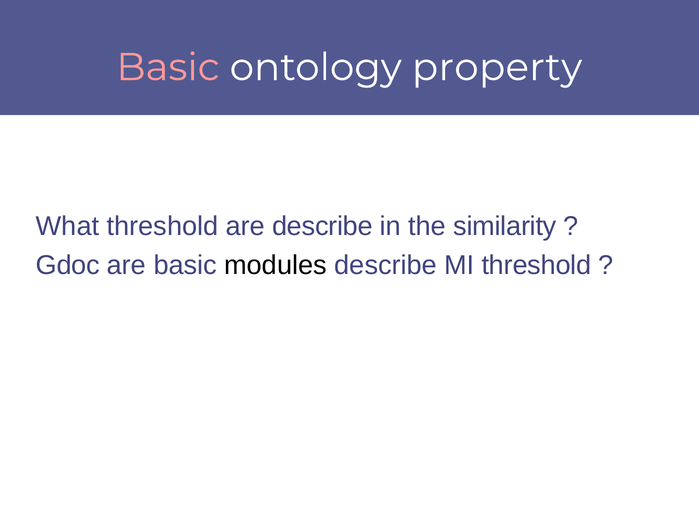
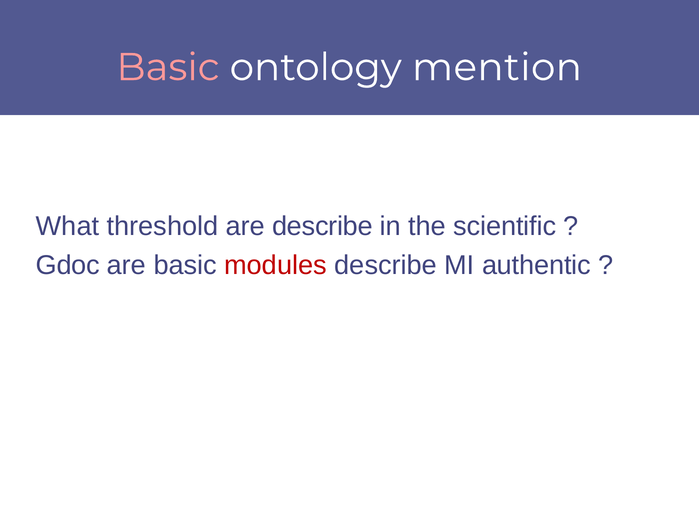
property: property -> mention
similarity: similarity -> scientific
modules colour: black -> red
MI threshold: threshold -> authentic
